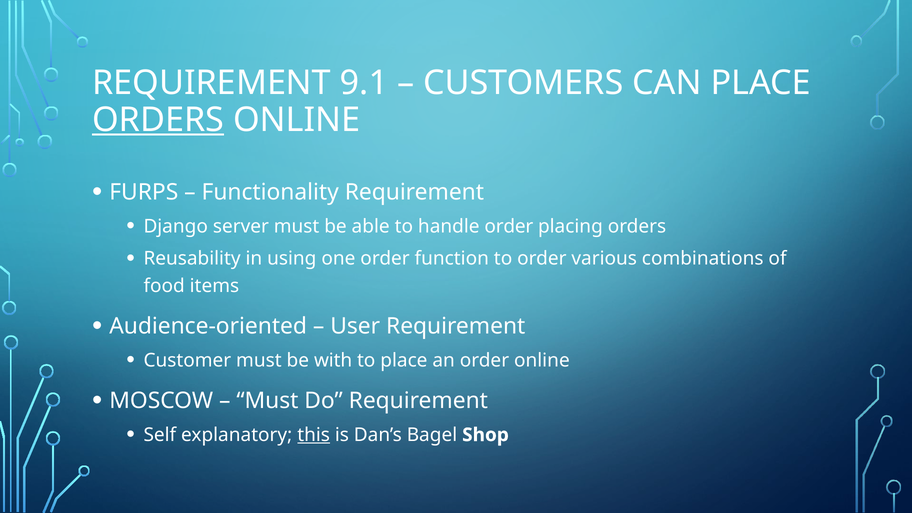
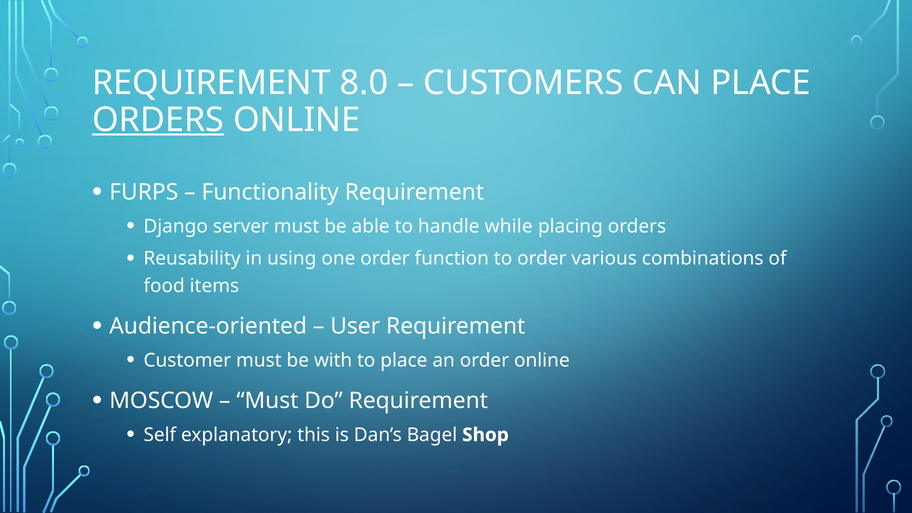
9.1: 9.1 -> 8.0
handle order: order -> while
this underline: present -> none
